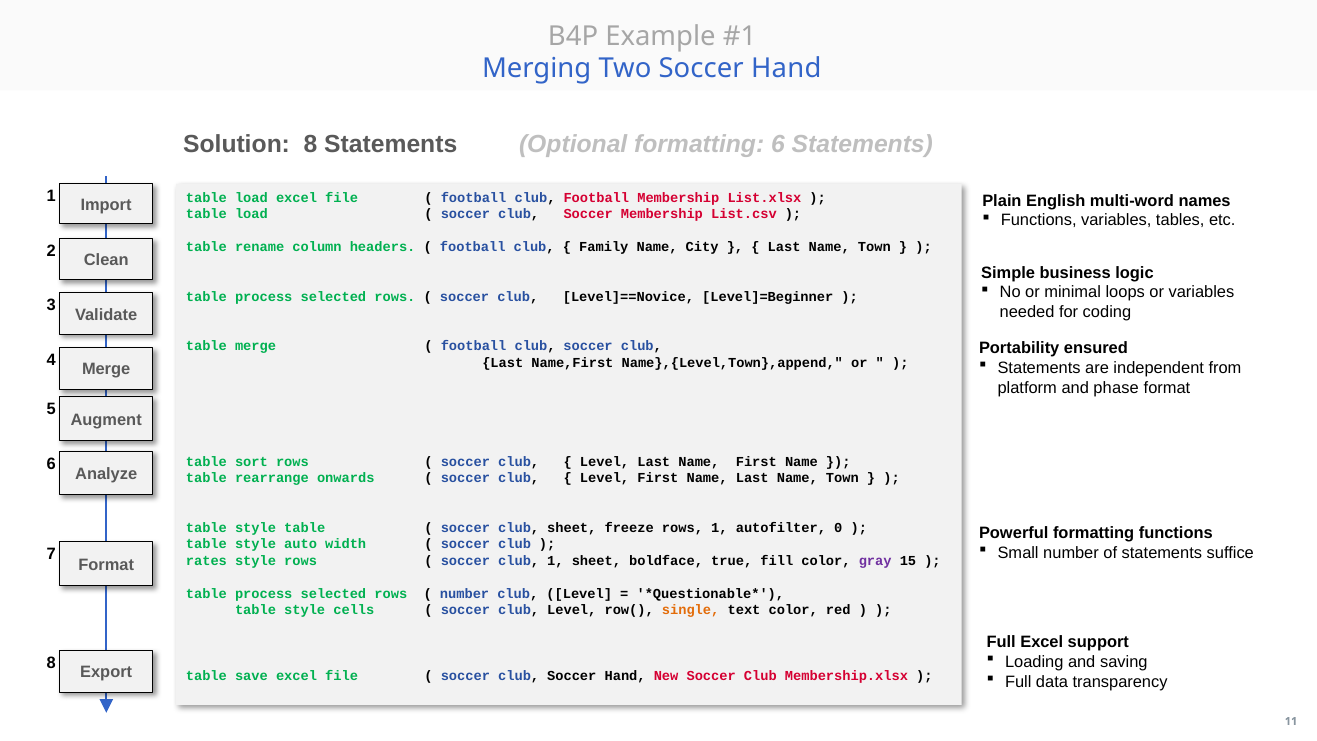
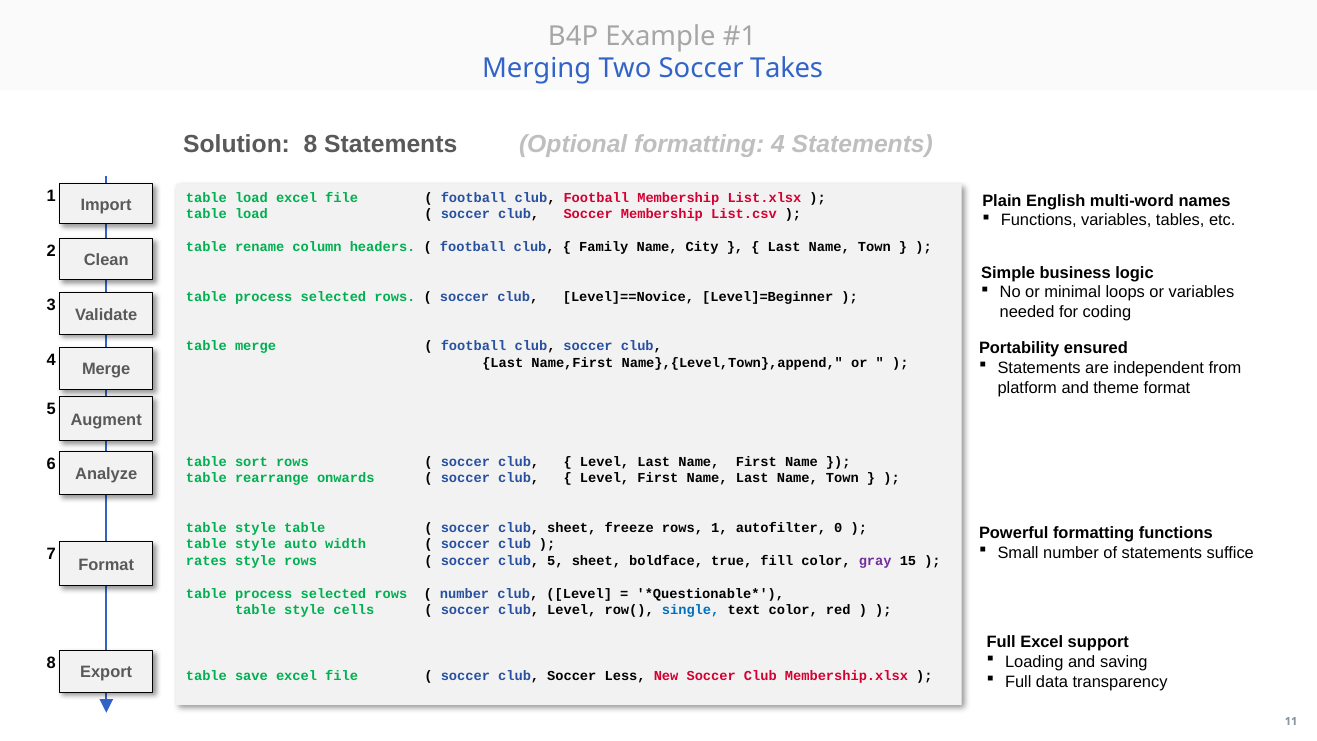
Two Soccer Hand: Hand -> Takes
formatting 6: 6 -> 4
phase: phase -> theme
club 1: 1 -> 5
single colour: orange -> blue
club Soccer Hand: Hand -> Less
